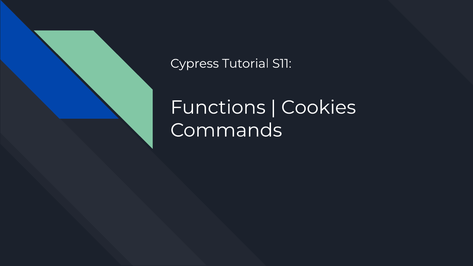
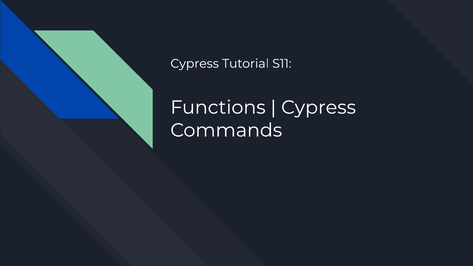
Cookies at (319, 107): Cookies -> Cypress
